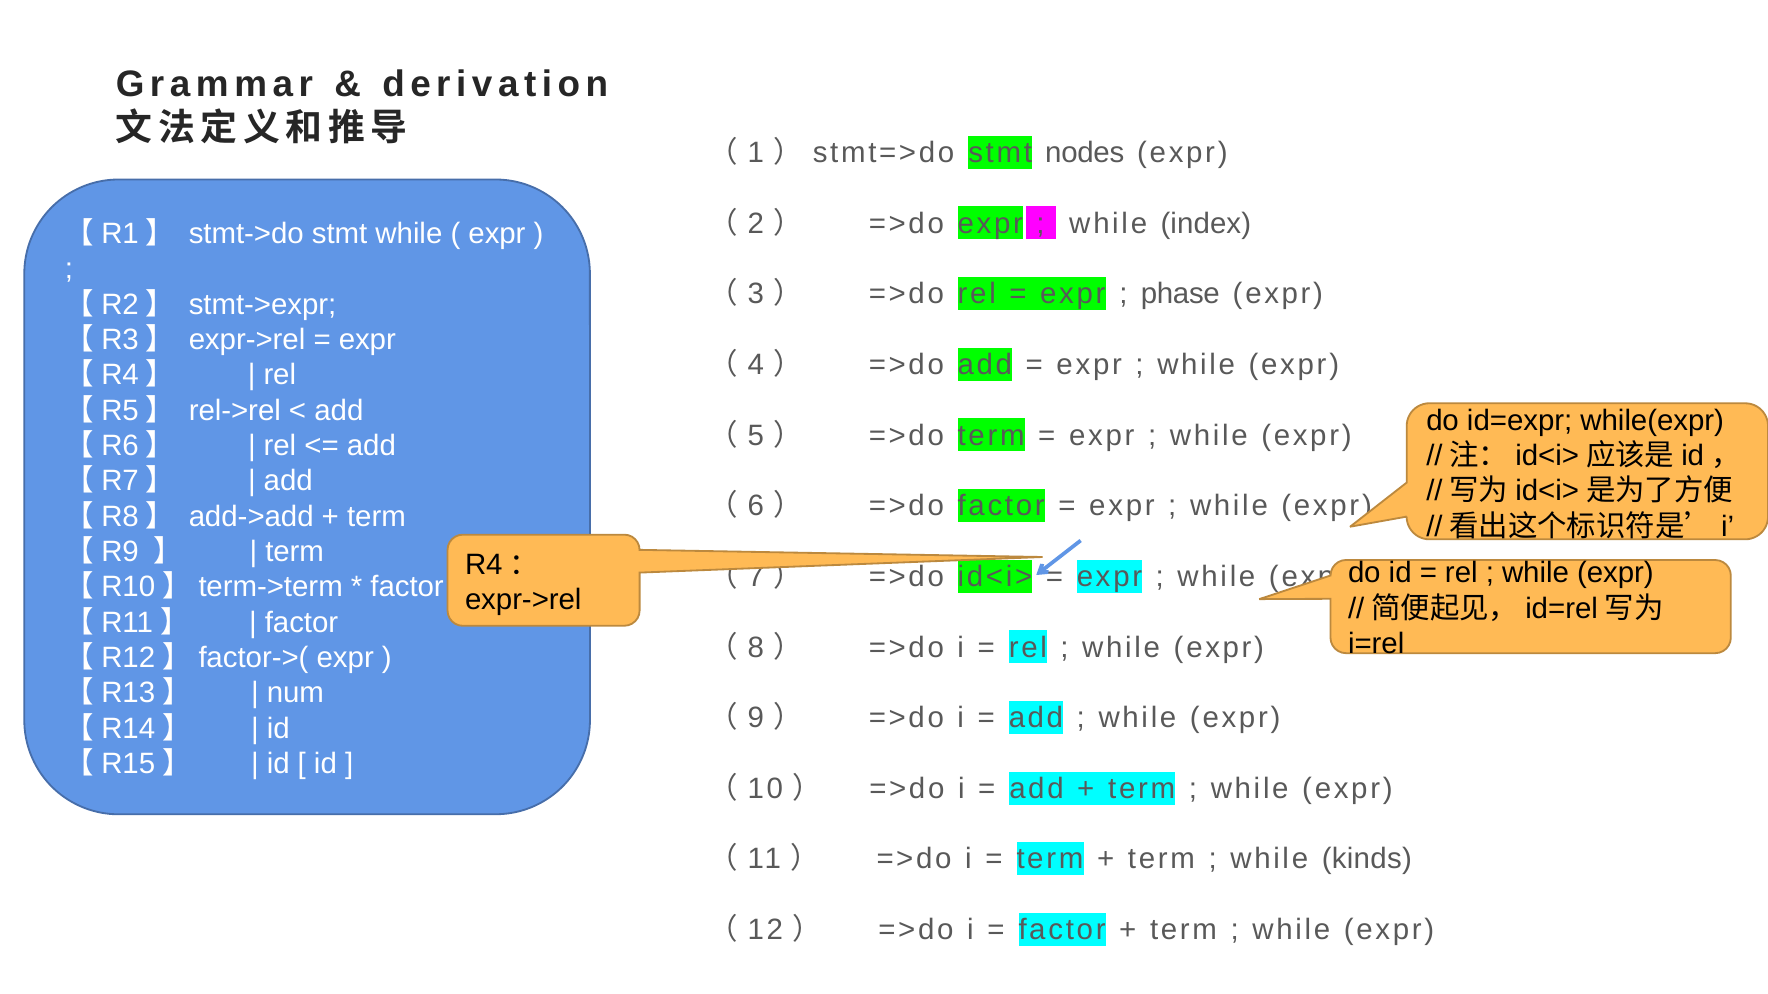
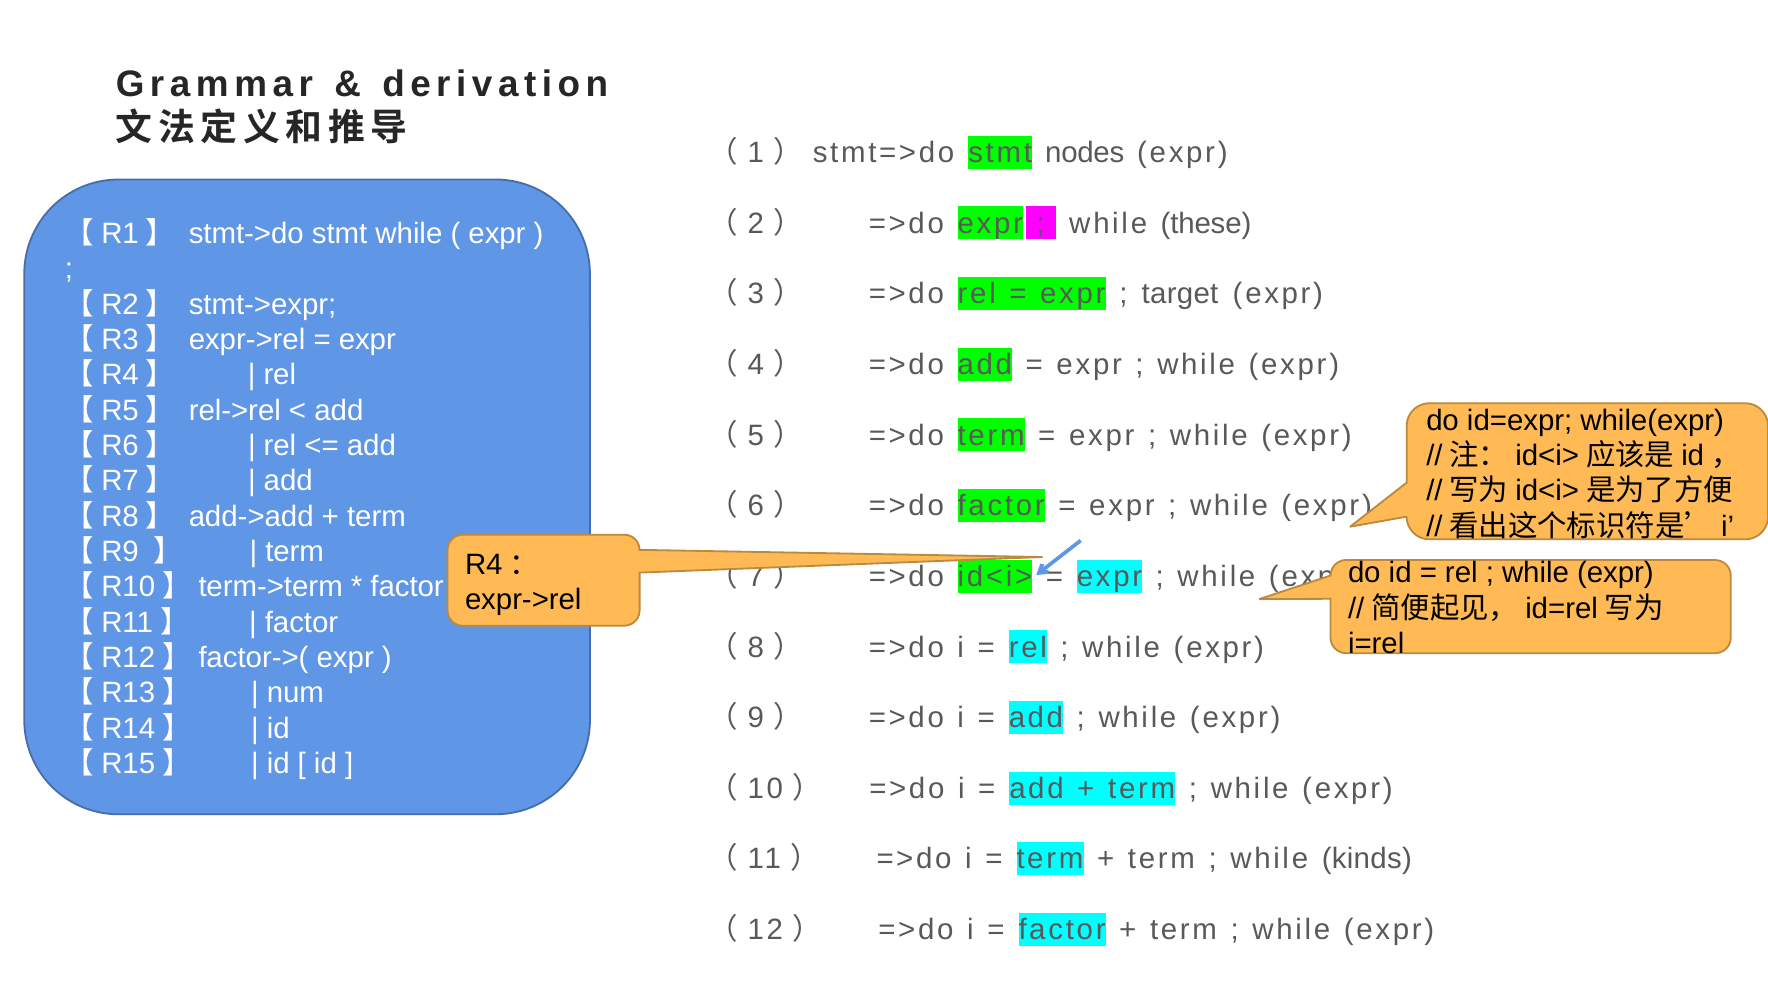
index: index -> these
phase: phase -> target
